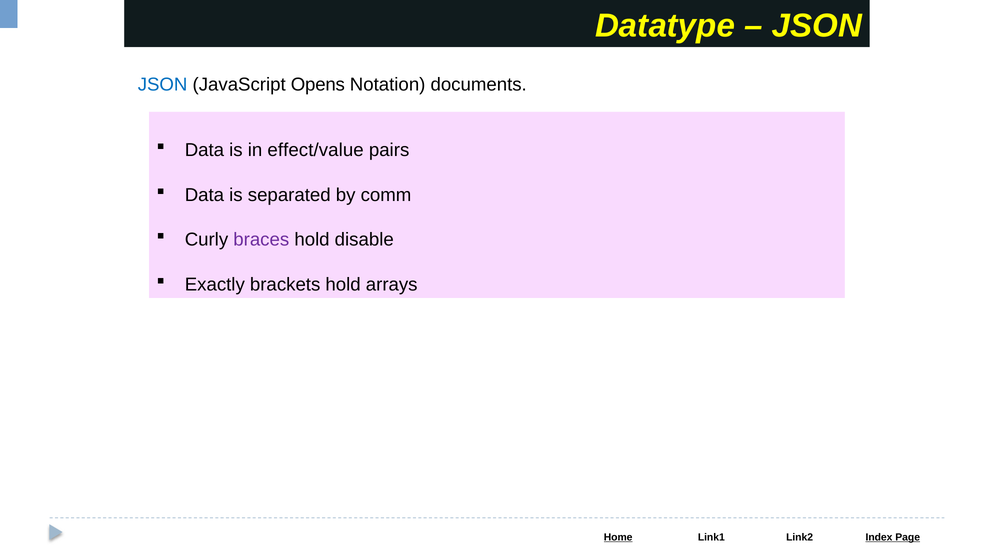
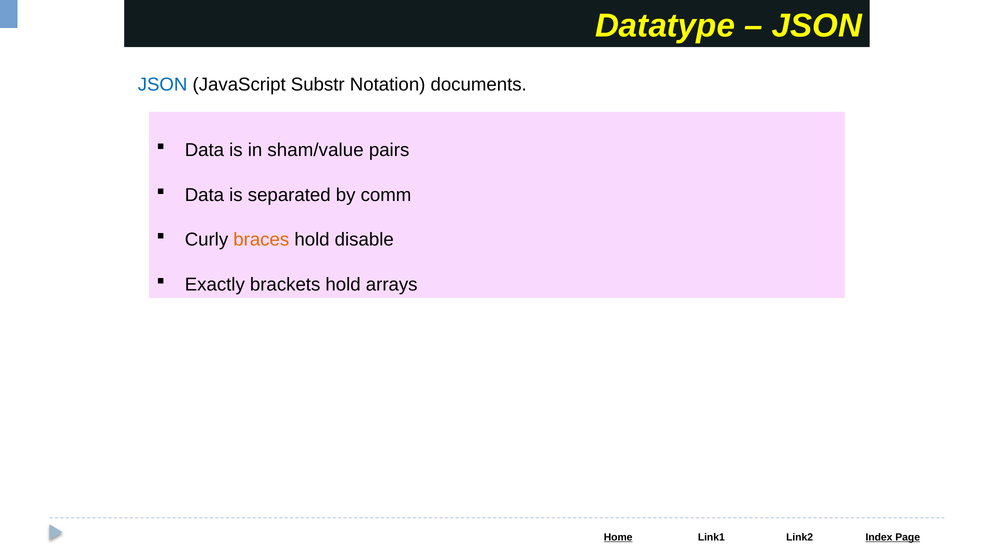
Opens: Opens -> Substr
effect/value: effect/value -> sham/value
braces colour: purple -> orange
